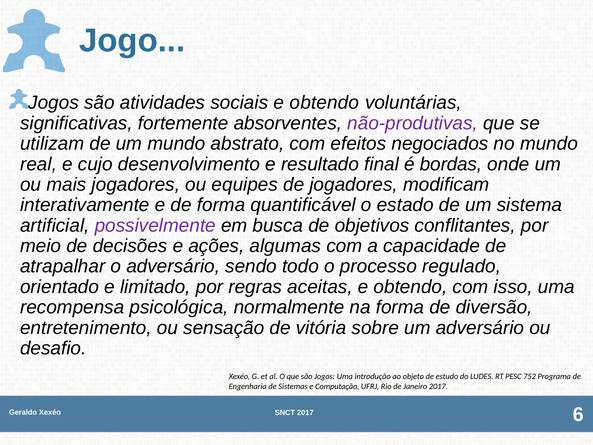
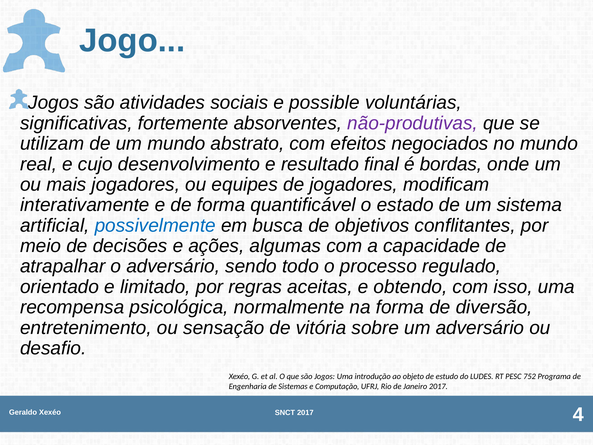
sociais e obtendo: obtendo -> possible
possivelmente colour: purple -> blue
6: 6 -> 4
